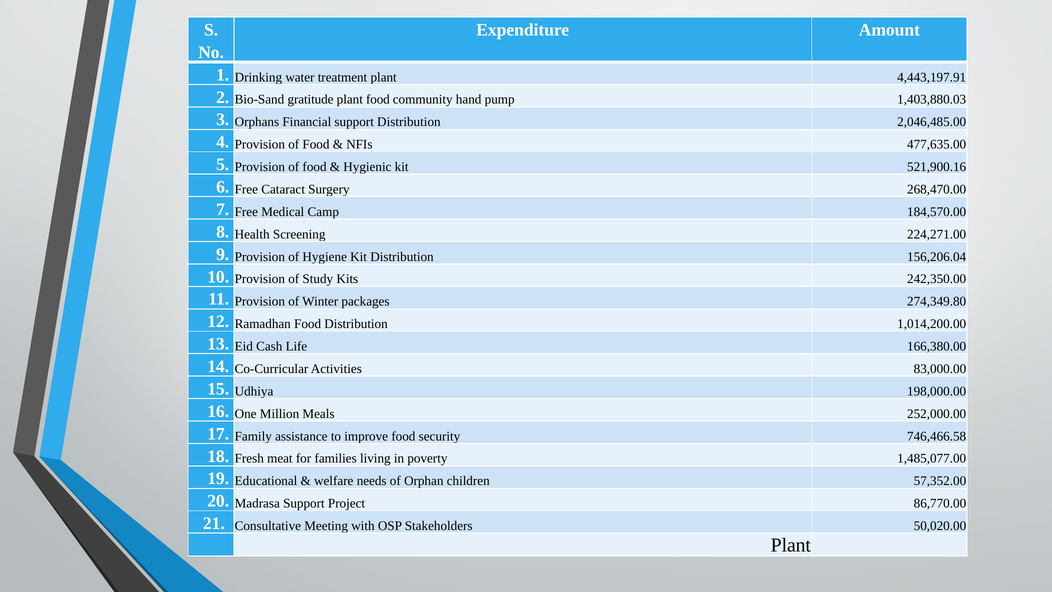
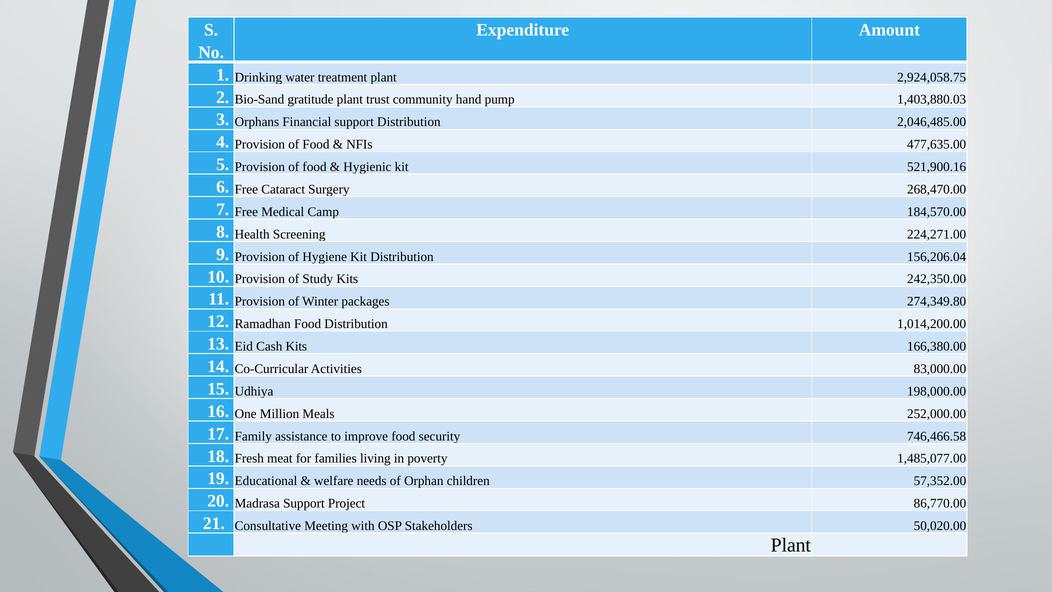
4,443,197.91: 4,443,197.91 -> 2,924,058.75
plant food: food -> trust
Cash Life: Life -> Kits
